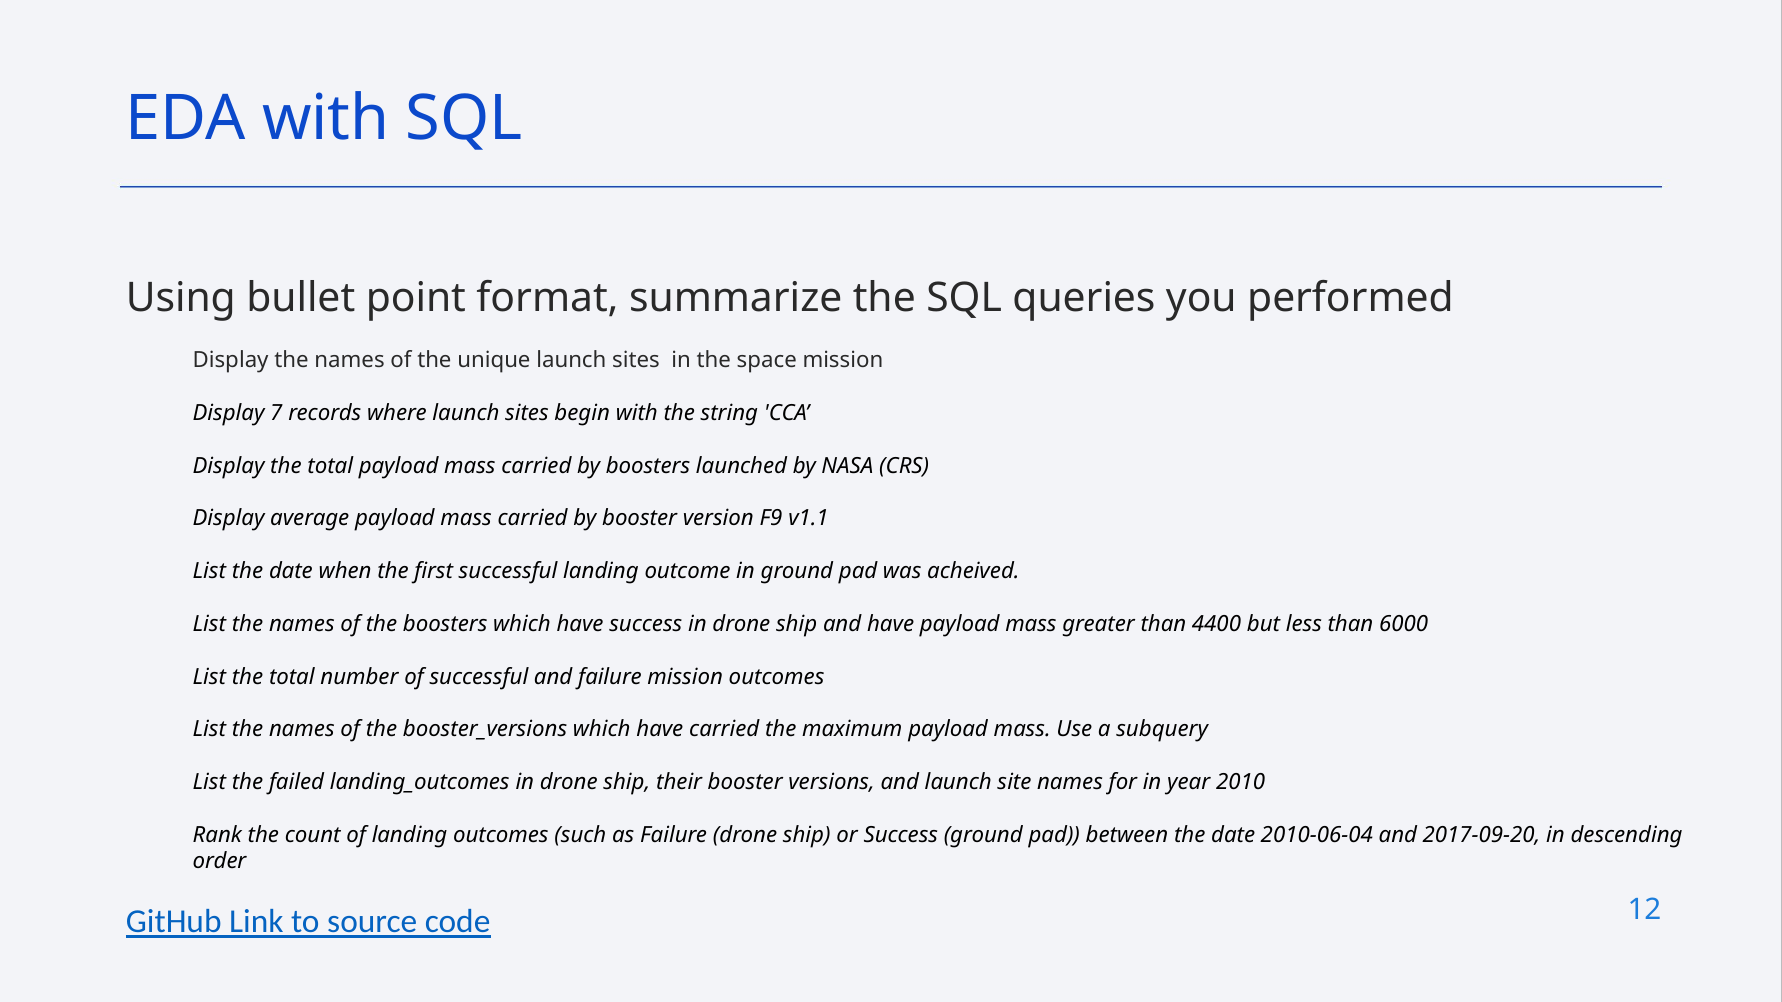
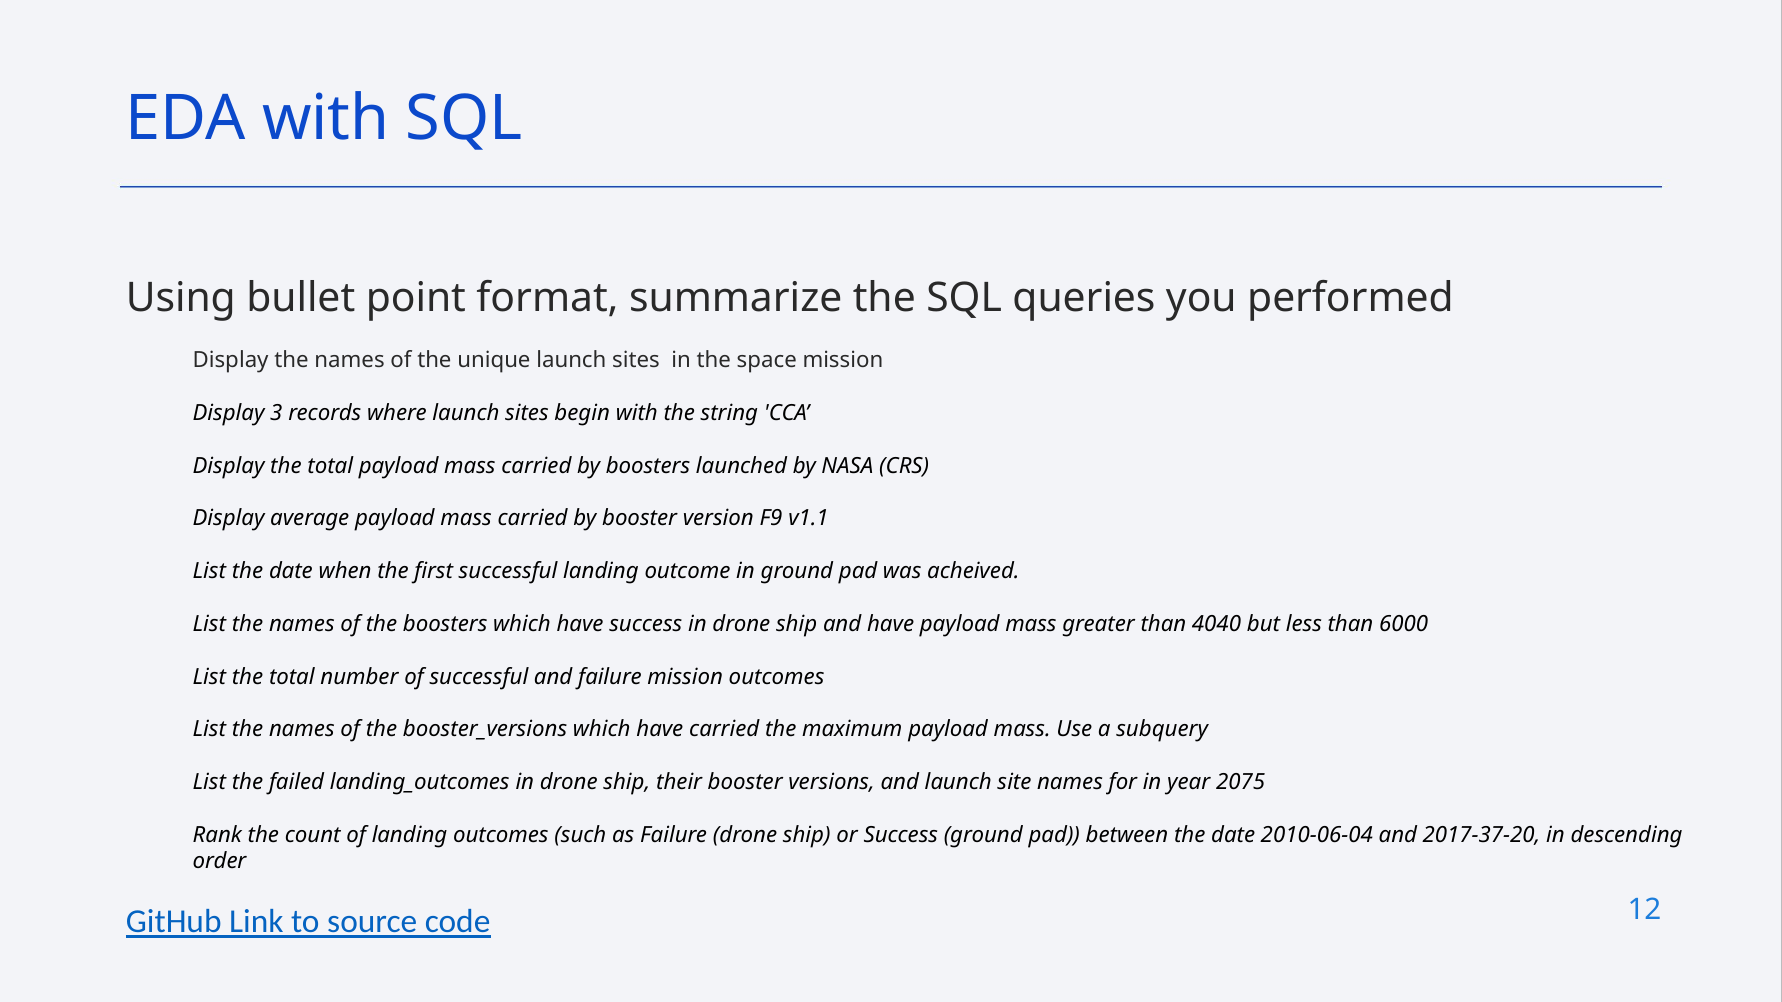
7: 7 -> 3
4400: 4400 -> 4040
2010: 2010 -> 2075
2017-09-20: 2017-09-20 -> 2017-37-20
